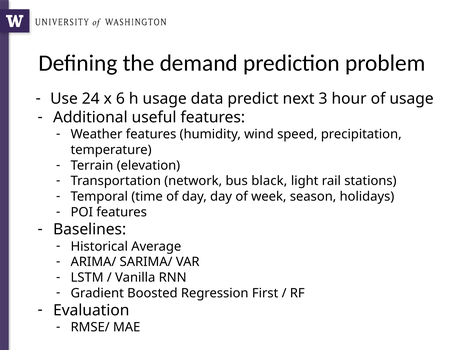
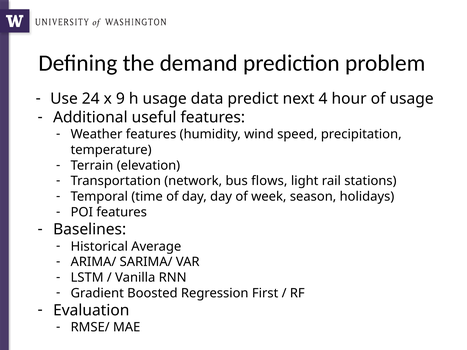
6: 6 -> 9
3: 3 -> 4
black: black -> flows
